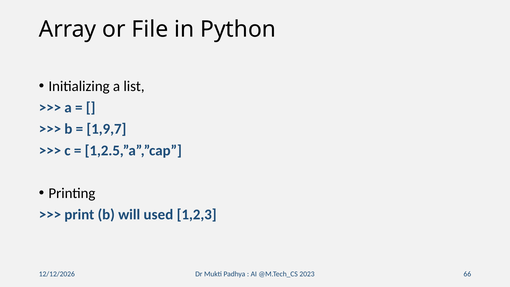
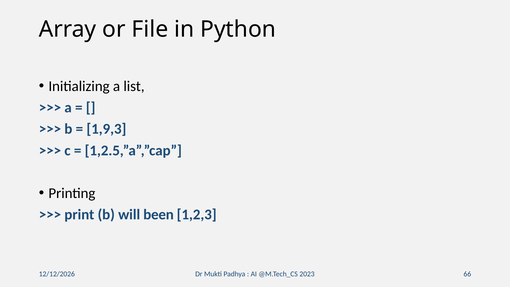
1,9,7: 1,9,7 -> 1,9,3
used: used -> been
